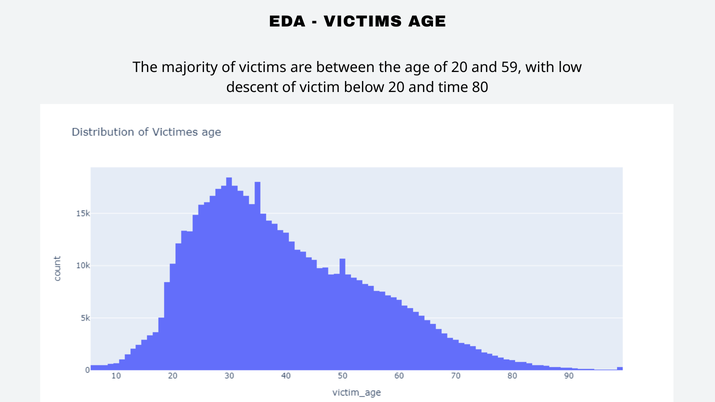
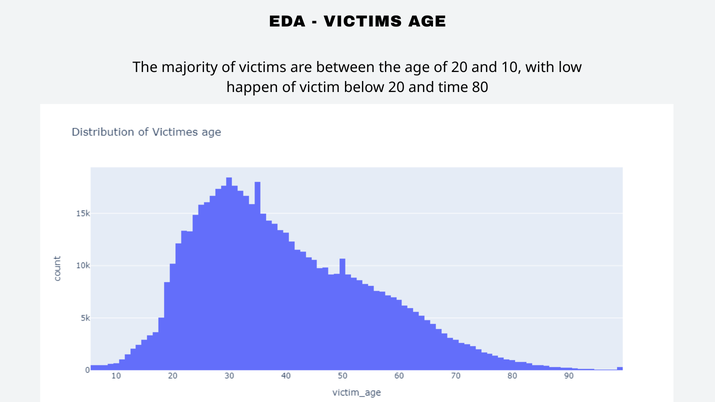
59: 59 -> 10
descent: descent -> happen
